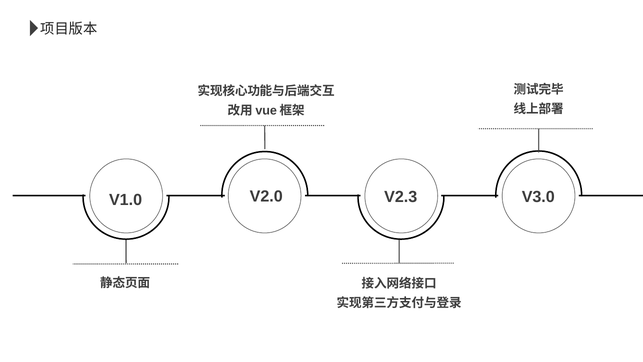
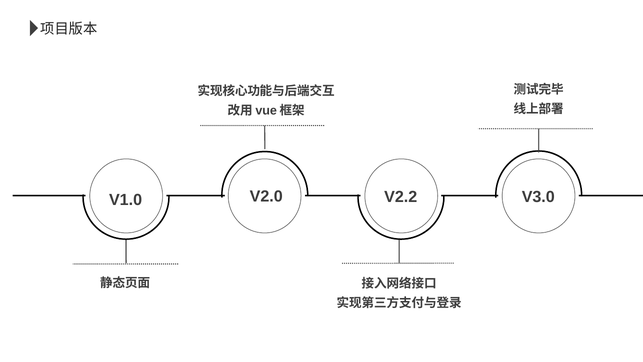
V2.3: V2.3 -> V2.2
